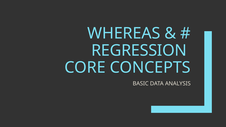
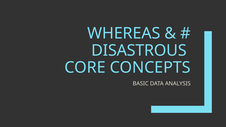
REGRESSION: REGRESSION -> DISASTROUS
